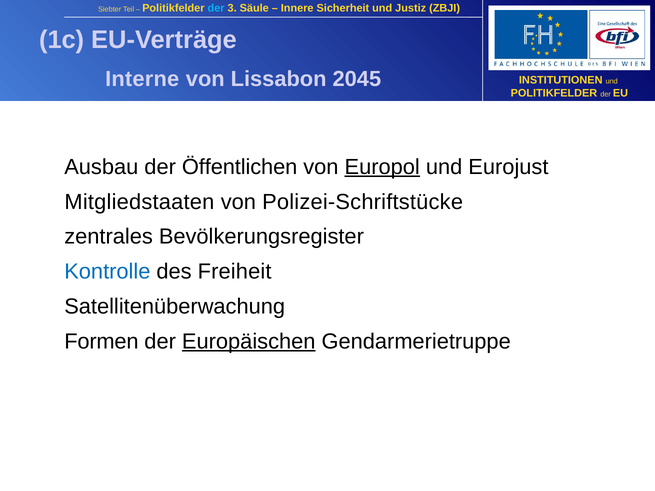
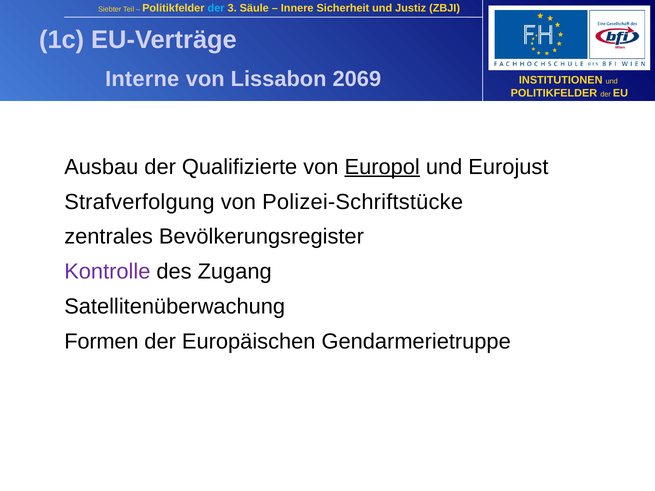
2045: 2045 -> 2069
Öffentlichen: Öffentlichen -> Qualifizierte
Mitgliedstaaten: Mitgliedstaaten -> Strafverfolgung
Kontrolle colour: blue -> purple
Freiheit: Freiheit -> Zugang
Europäischen underline: present -> none
